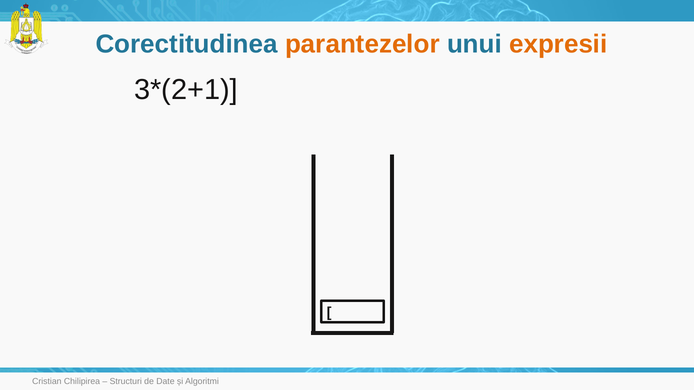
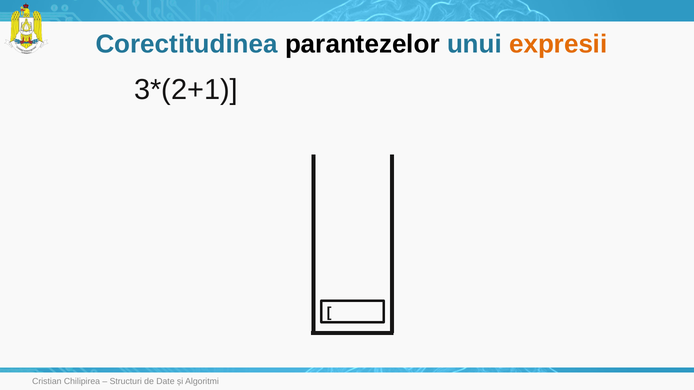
parantezelor colour: orange -> black
